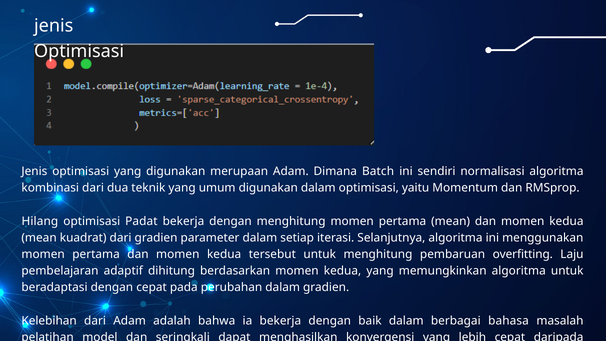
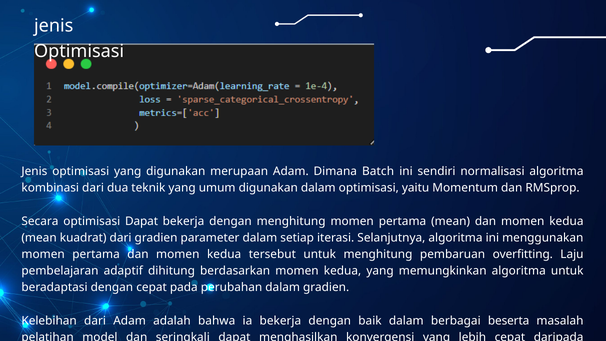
Hilang: Hilang -> Secara
optimisasi Padat: Padat -> Dapat
bahasa: bahasa -> beserta
